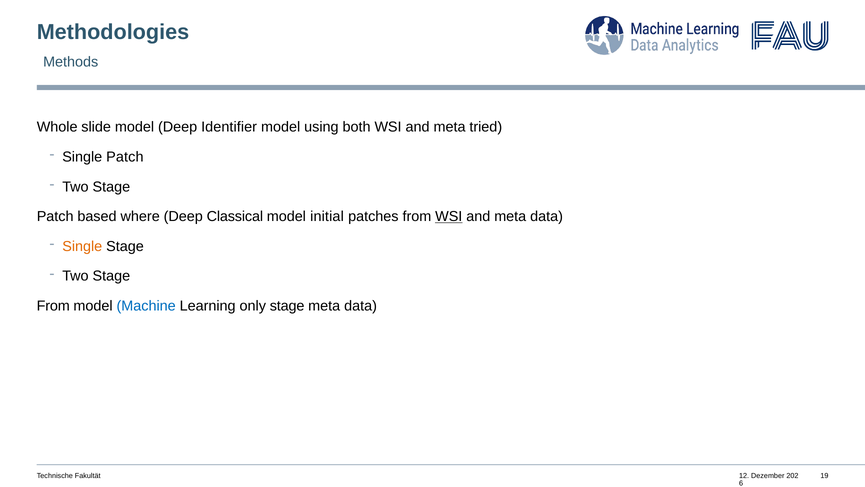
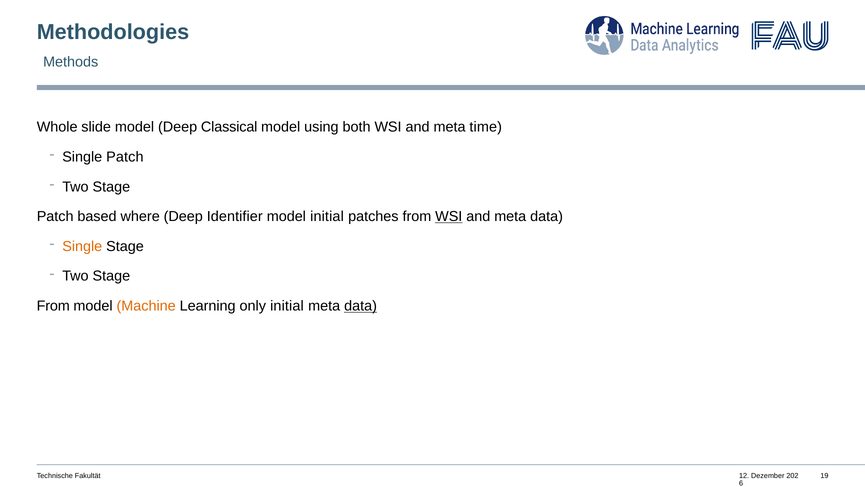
Identifier: Identifier -> Classical
tried: tried -> time
Classical: Classical -> Identifier
Machine colour: blue -> orange
only stage: stage -> initial
data at (361, 306) underline: none -> present
